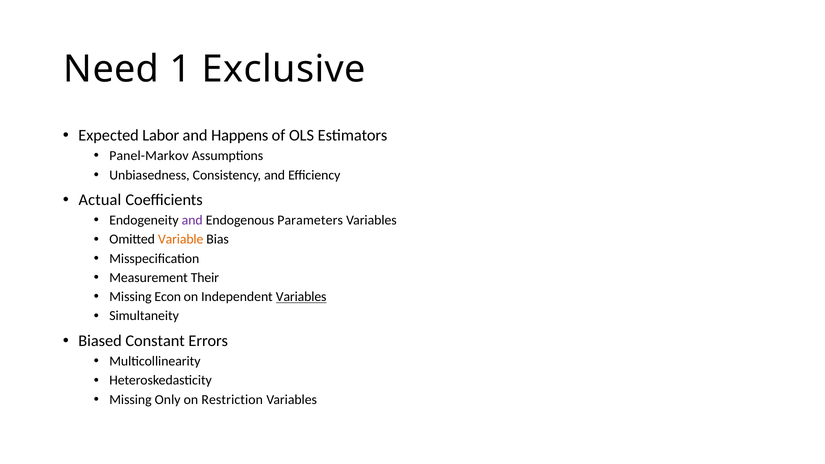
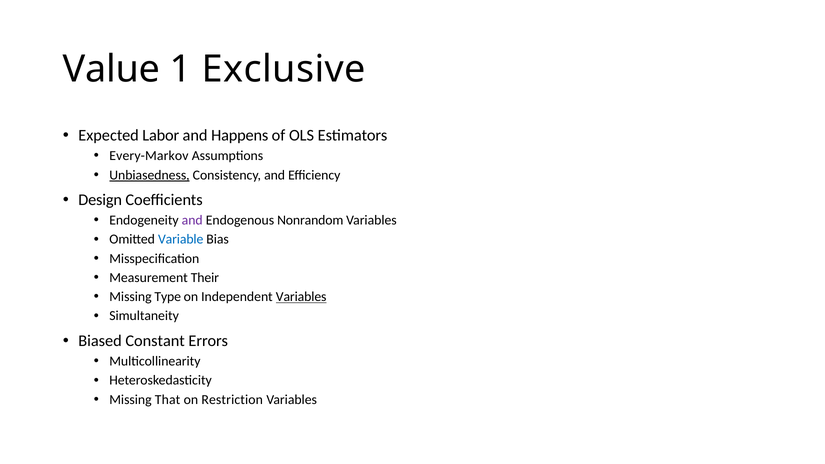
Need: Need -> Value
Panel-Markov: Panel-Markov -> Every-Markov
Unbiasedness underline: none -> present
Actual: Actual -> Design
Parameters: Parameters -> Nonrandom
Variable colour: orange -> blue
Econ: Econ -> Type
Only: Only -> That
